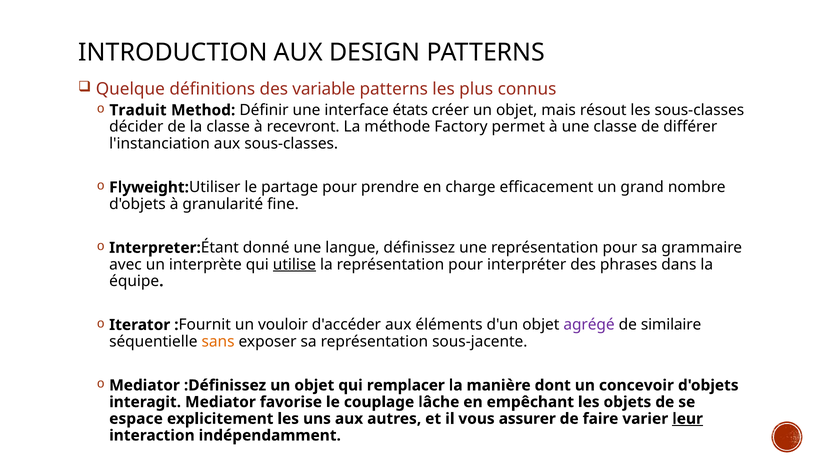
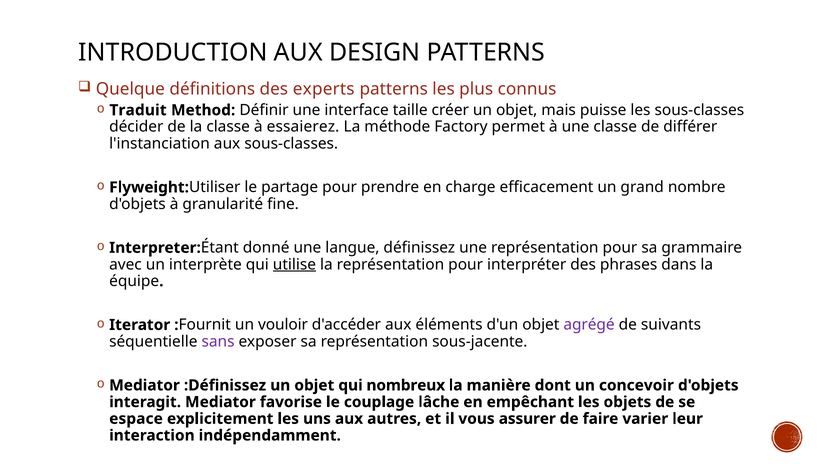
variable: variable -> experts
états: états -> taille
résout: résout -> puisse
recevront: recevront -> essaierez
similaire: similaire -> suivants
sans colour: orange -> purple
remplacer: remplacer -> nombreux
leur underline: present -> none
